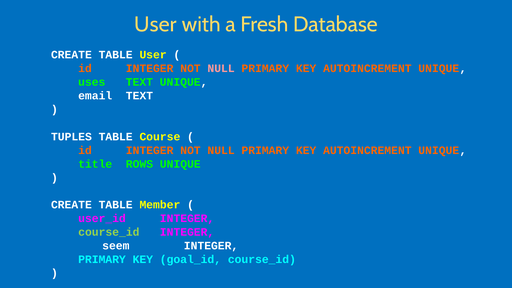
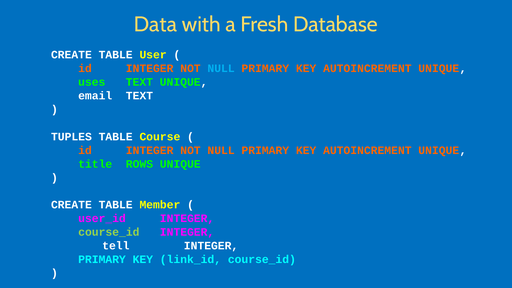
User at (155, 24): User -> Data
NULL at (221, 68) colour: pink -> light blue
seem: seem -> tell
goal_id: goal_id -> link_id
